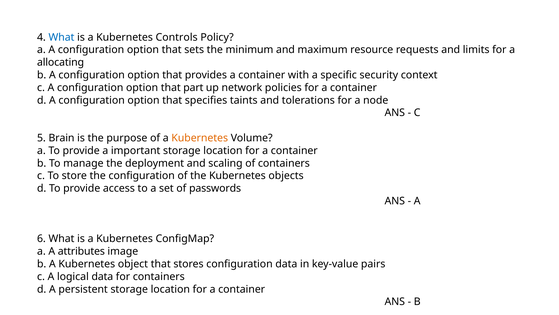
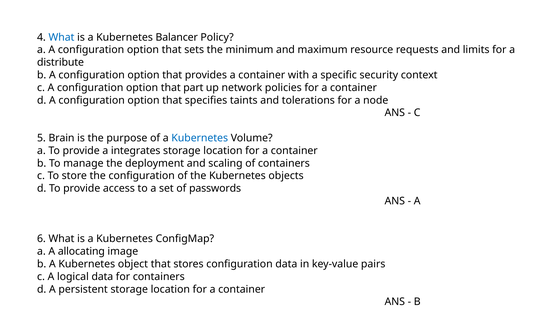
Controls: Controls -> Balancer
allocating: allocating -> distribute
Kubernetes at (200, 138) colour: orange -> blue
important: important -> integrates
attributes: attributes -> allocating
